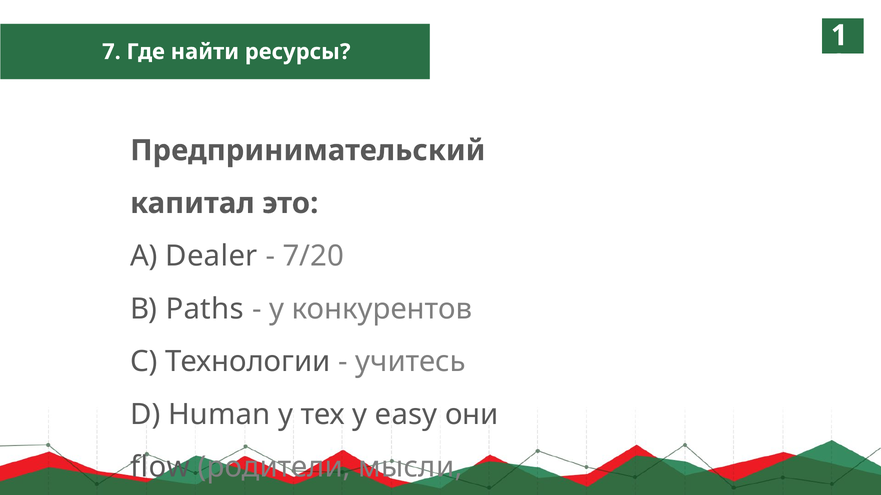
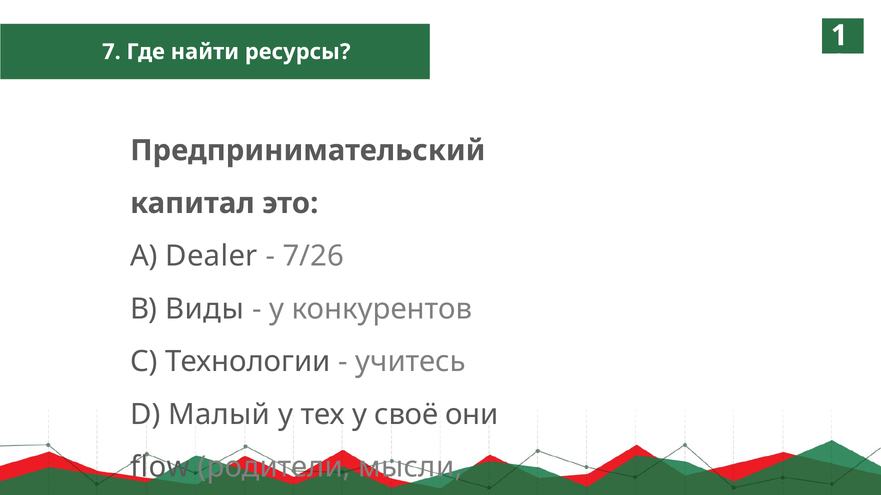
7/20: 7/20 -> 7/26
Paths: Paths -> Виды
Human: Human -> Малый
easy: easy -> своё
